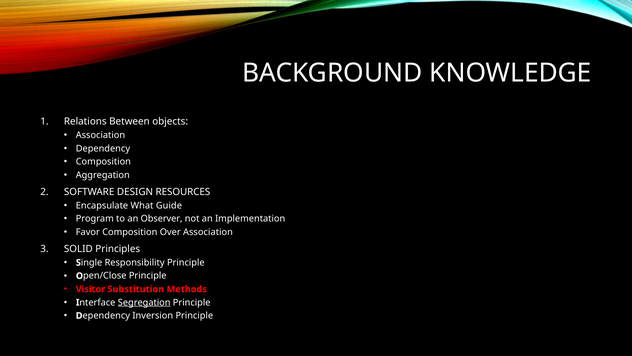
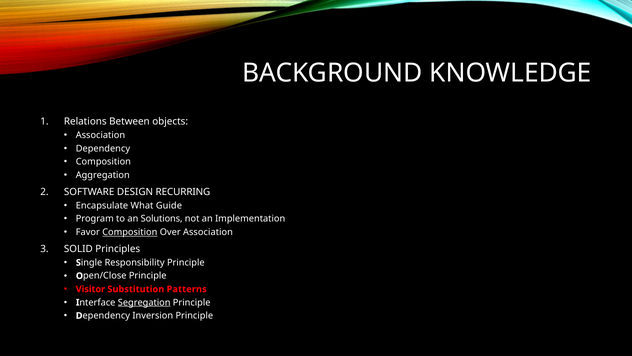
RESOURCES: RESOURCES -> RECURRING
Observer: Observer -> Solutions
Composition at (130, 232) underline: none -> present
Methods: Methods -> Patterns
